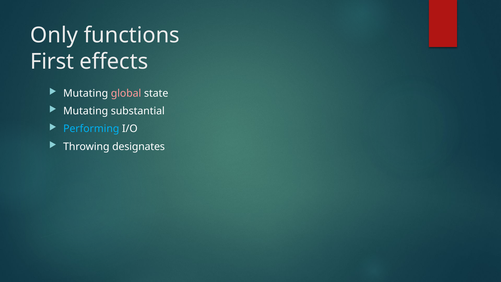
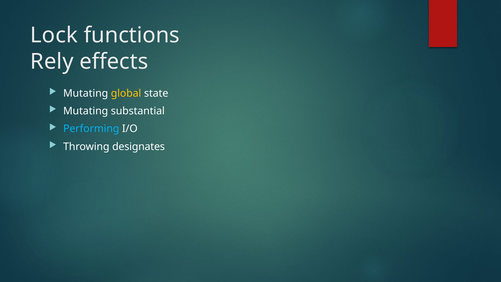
Only: Only -> Lock
First: First -> Rely
global colour: pink -> yellow
